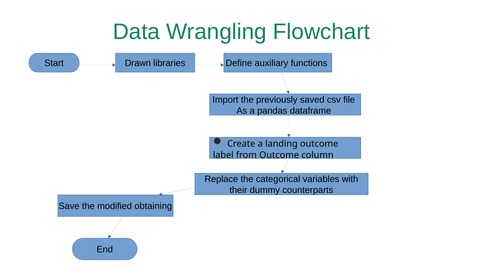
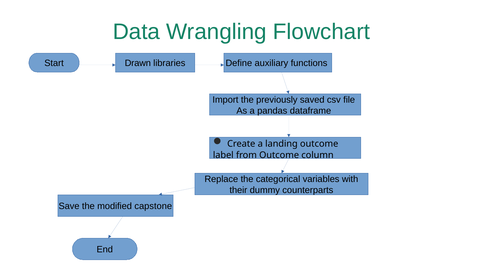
obtaining: obtaining -> capstone
